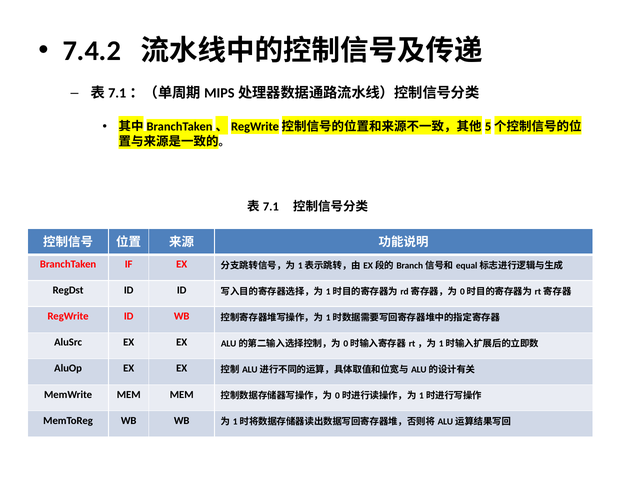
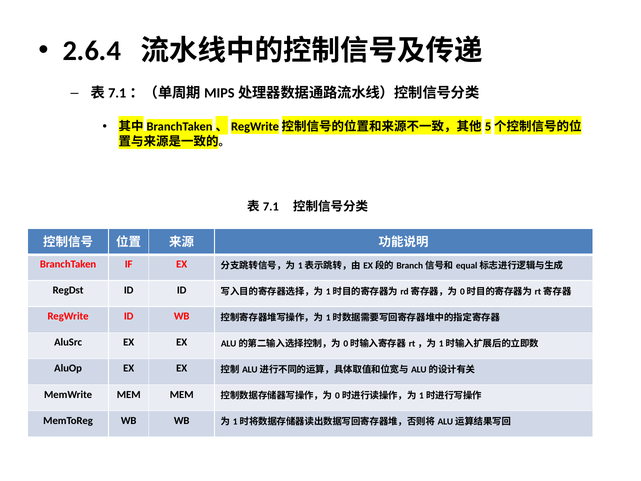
7.4.2: 7.4.2 -> 2.6.4
